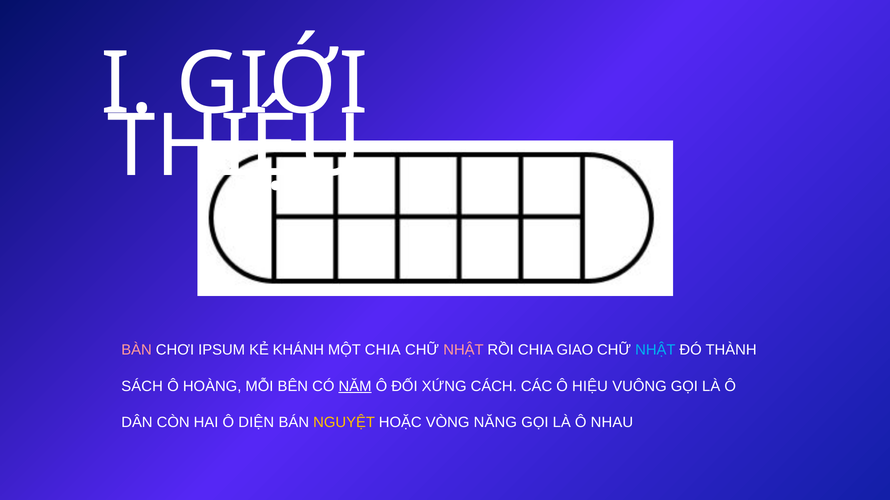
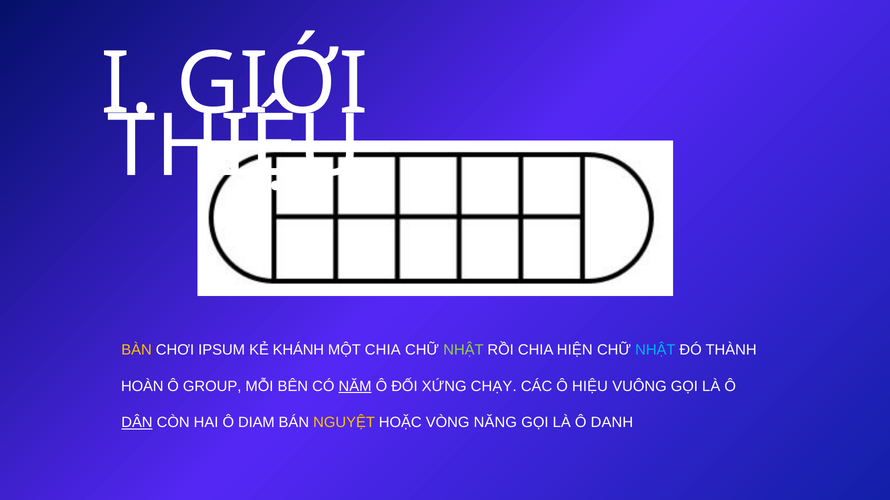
BÀN colour: pink -> yellow
NHẬT at (463, 350) colour: pink -> light green
GIAO: GIAO -> HIỆN
SÁCH: SÁCH -> HOÀN
HOÀNG: HOÀNG -> GROUP
CÁCH: CÁCH -> CHẠY
DÂN underline: none -> present
DIỆN: DIỆN -> DIAM
NHAU: NHAU -> DANH
